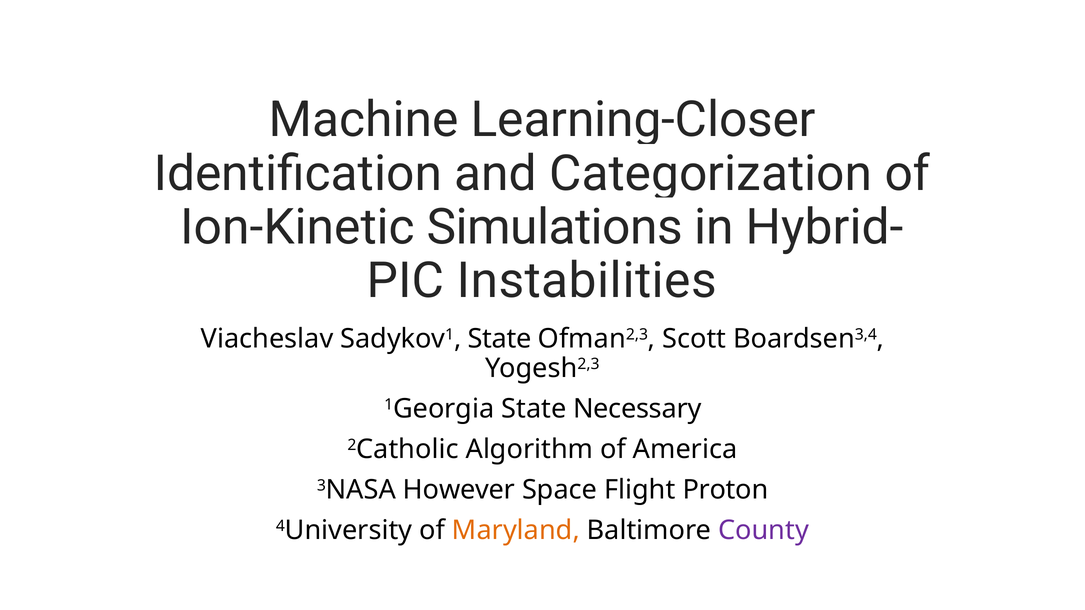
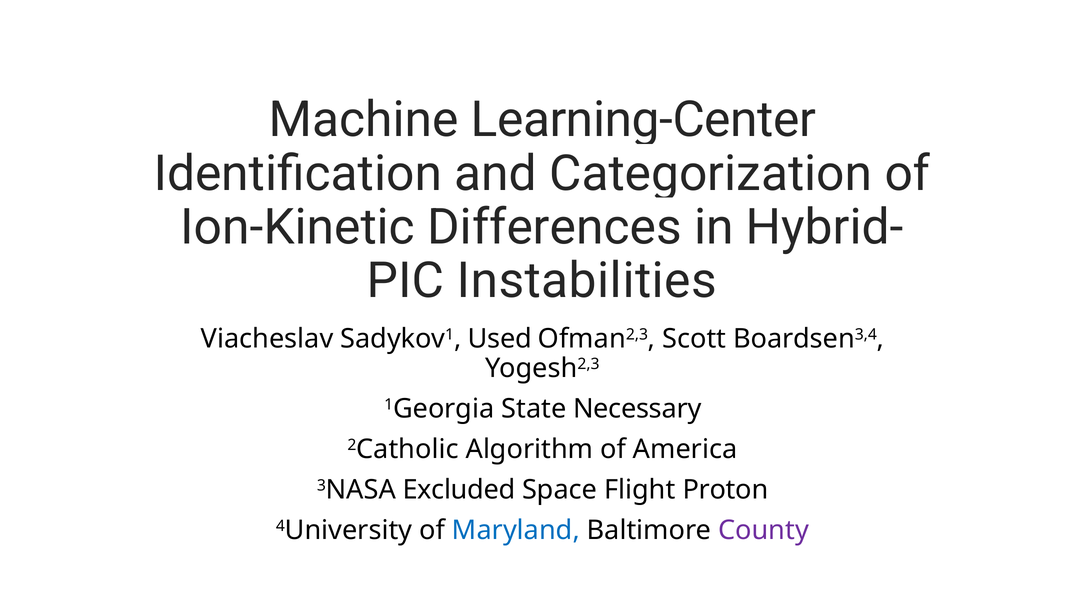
Learning-Closer: Learning-Closer -> Learning-Center
Simulations: Simulations -> Differences
Sadykov1 State: State -> Used
However: However -> Excluded
Maryland colour: orange -> blue
